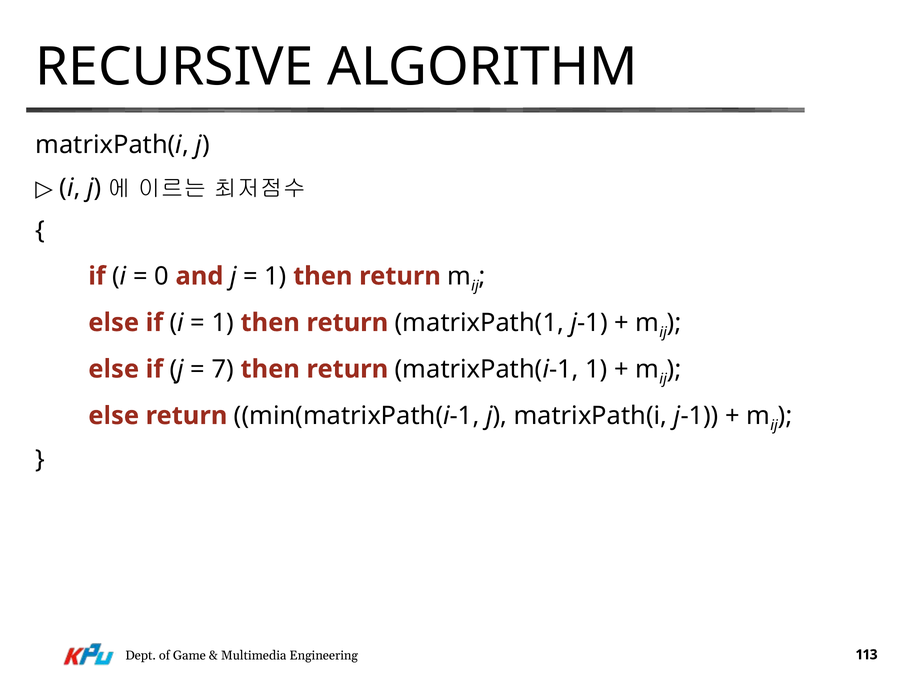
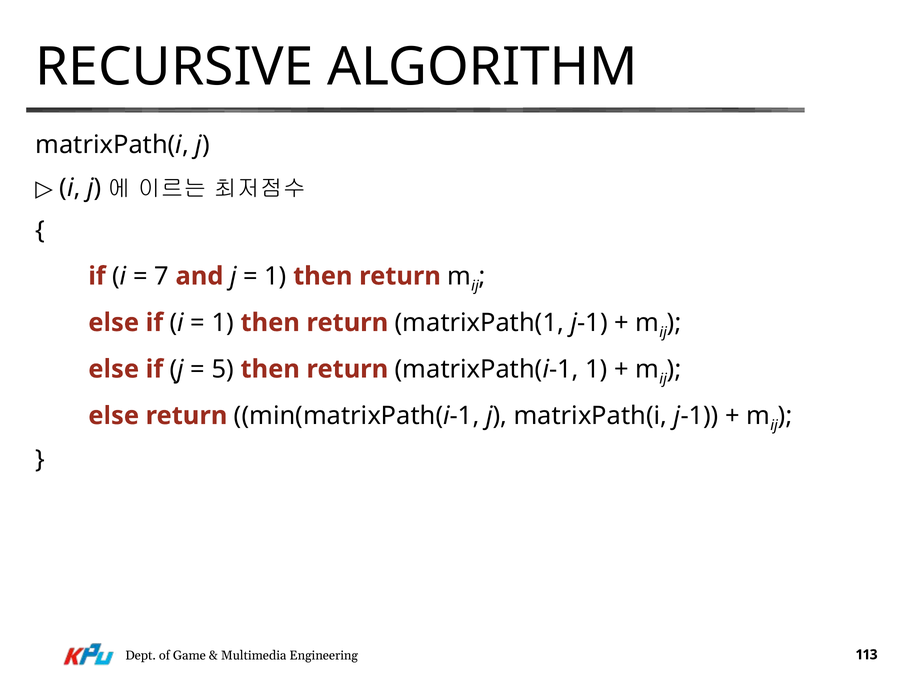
0: 0 -> 7
7: 7 -> 5
